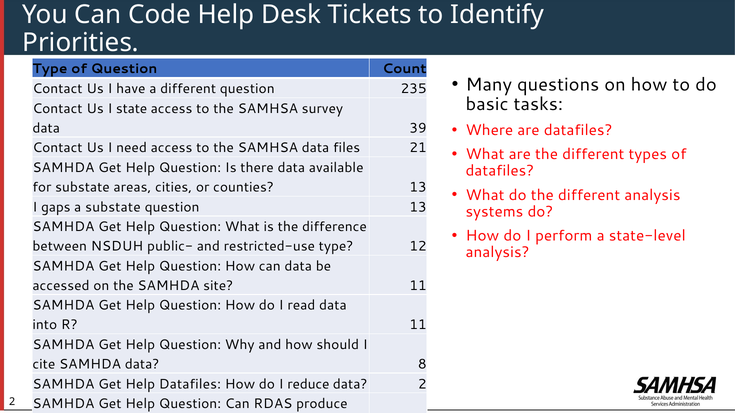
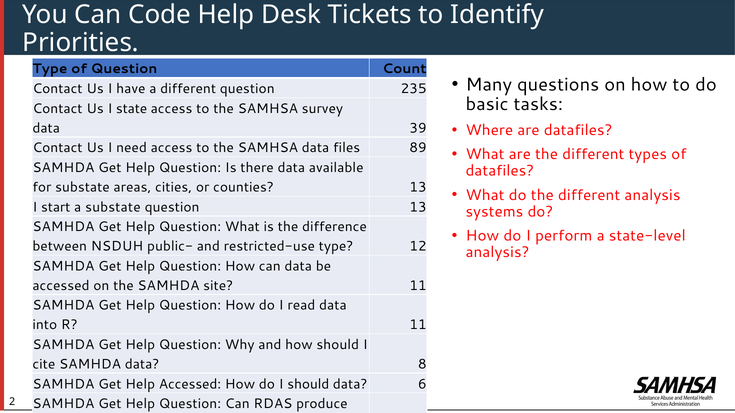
21: 21 -> 89
gaps: gaps -> start
Help Datafiles: Datafiles -> Accessed
I reduce: reduce -> should
data 2: 2 -> 6
